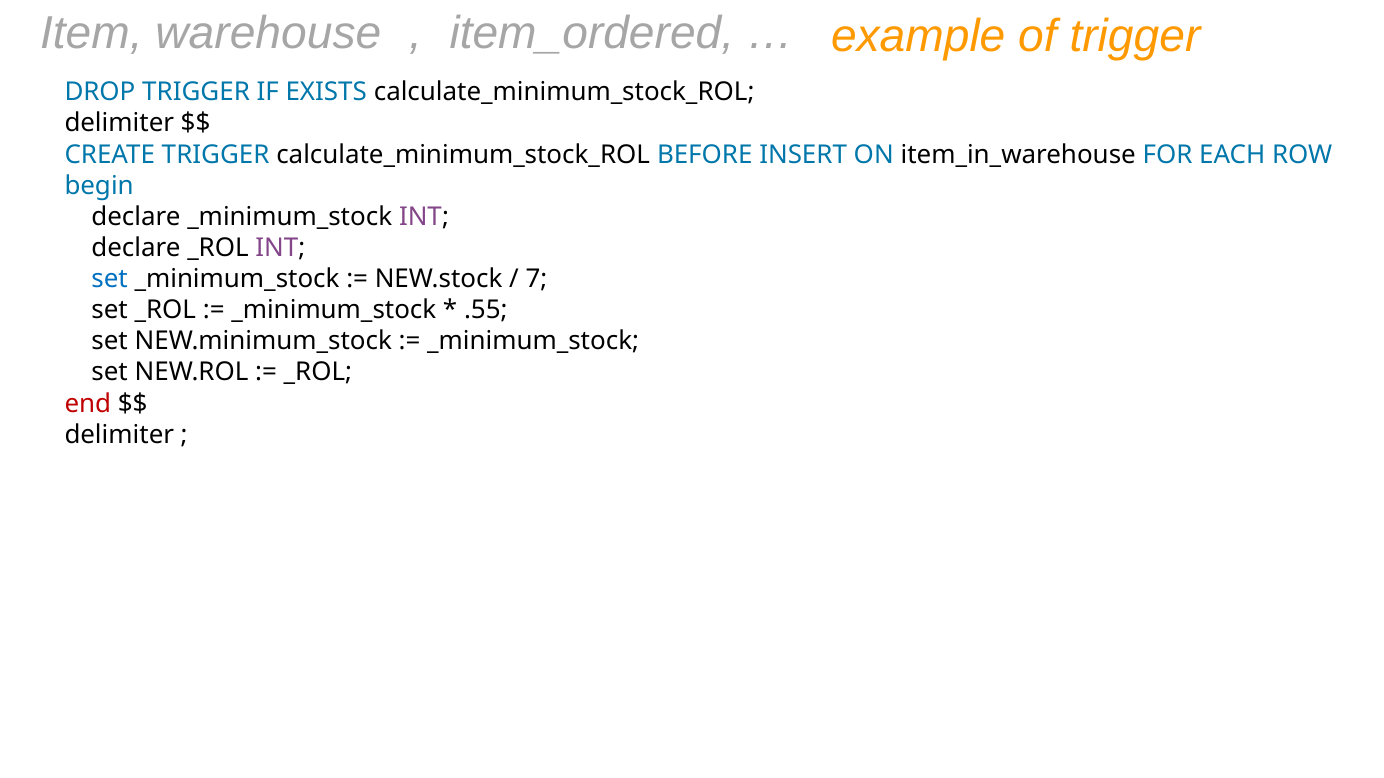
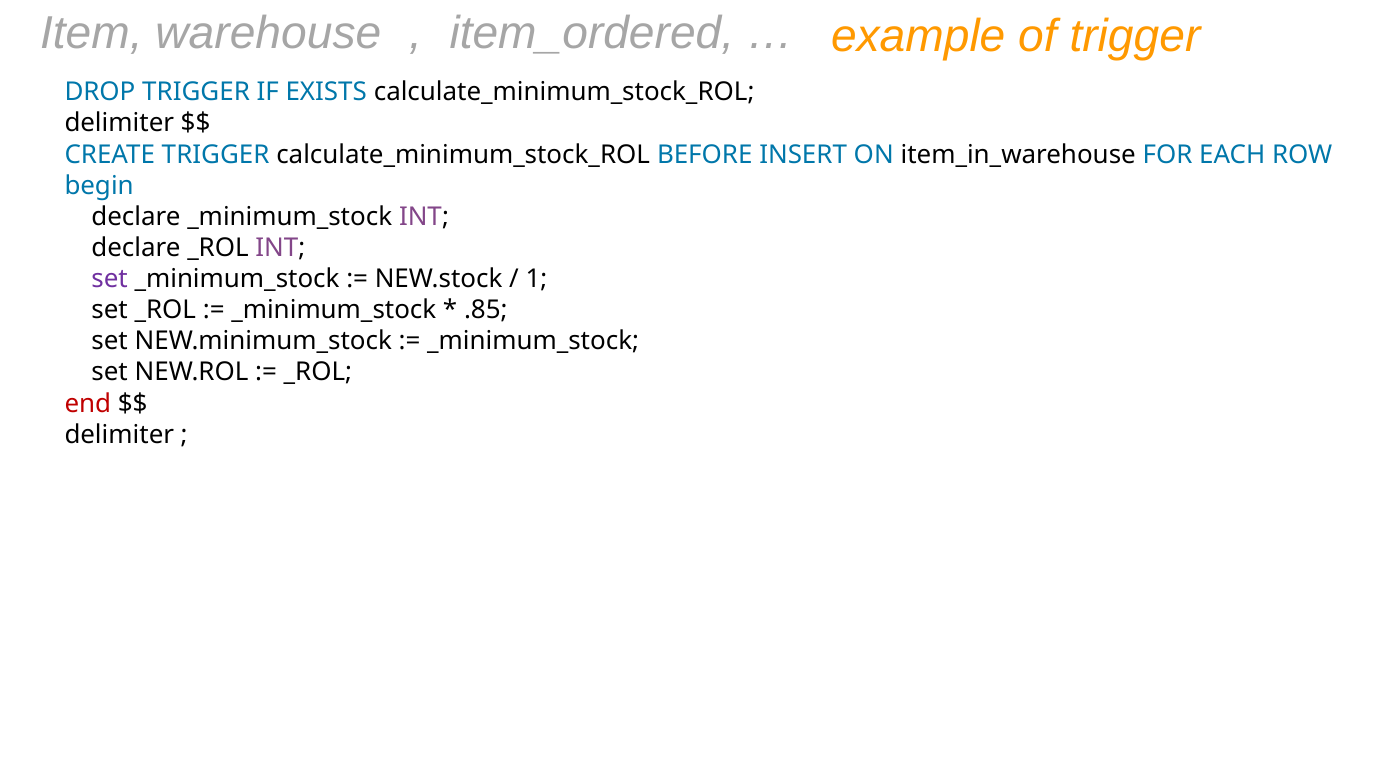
set at (110, 279) colour: blue -> purple
7: 7 -> 1
.55: .55 -> .85
